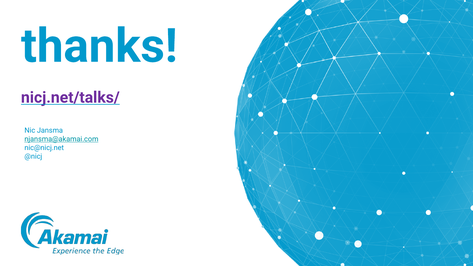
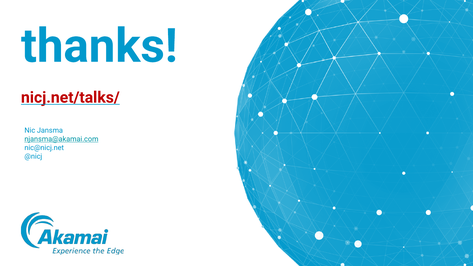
nicj.net/talks/ colour: purple -> red
